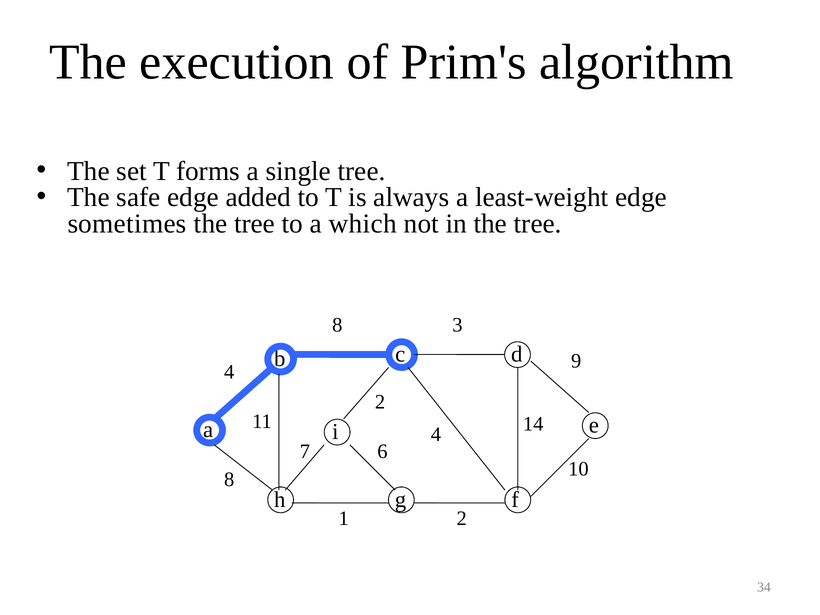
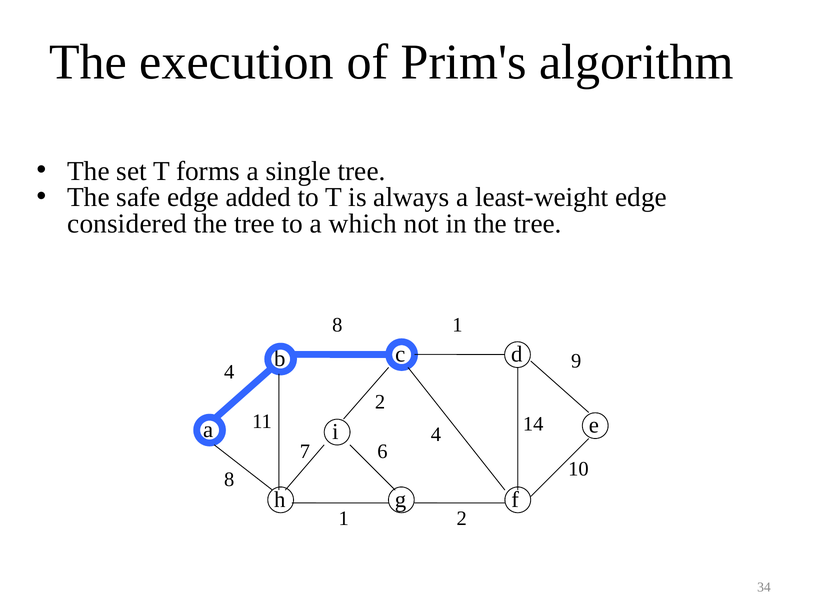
sometimes: sometimes -> considered
8 3: 3 -> 1
